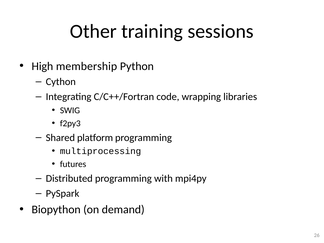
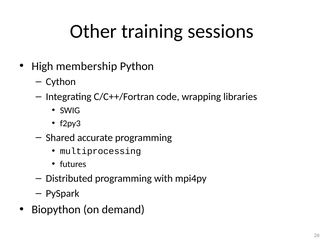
platform: platform -> accurate
